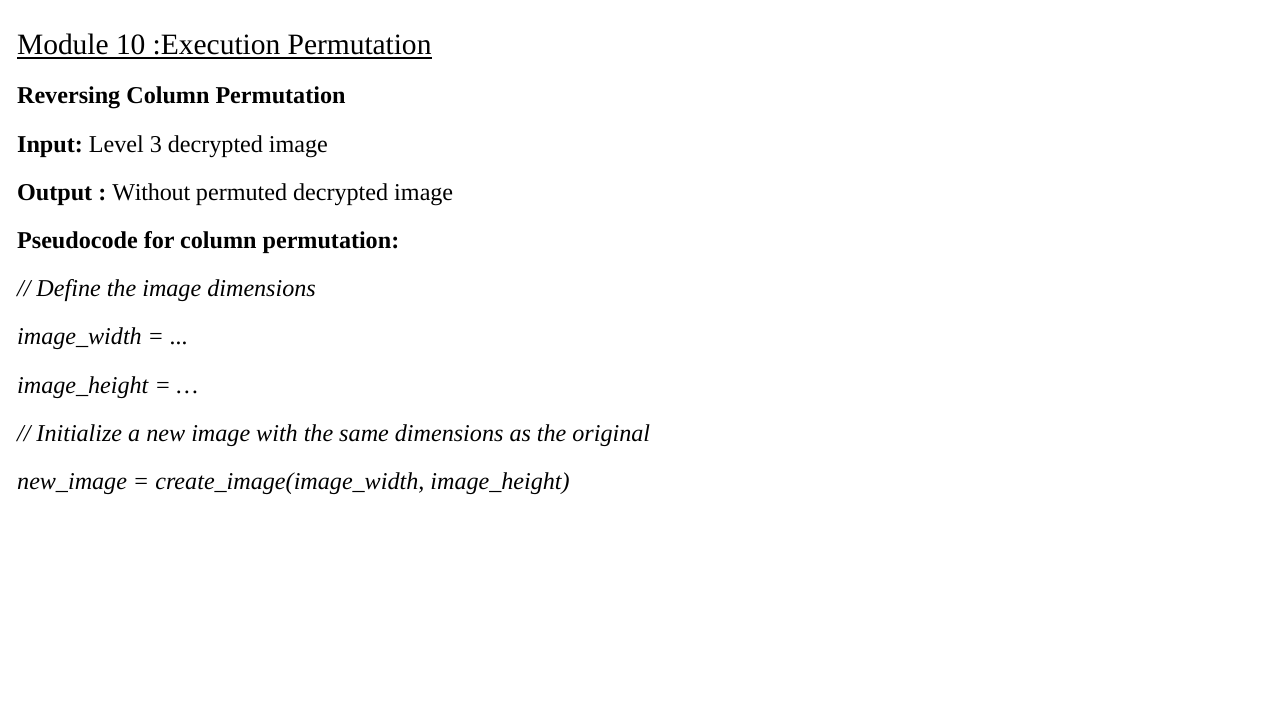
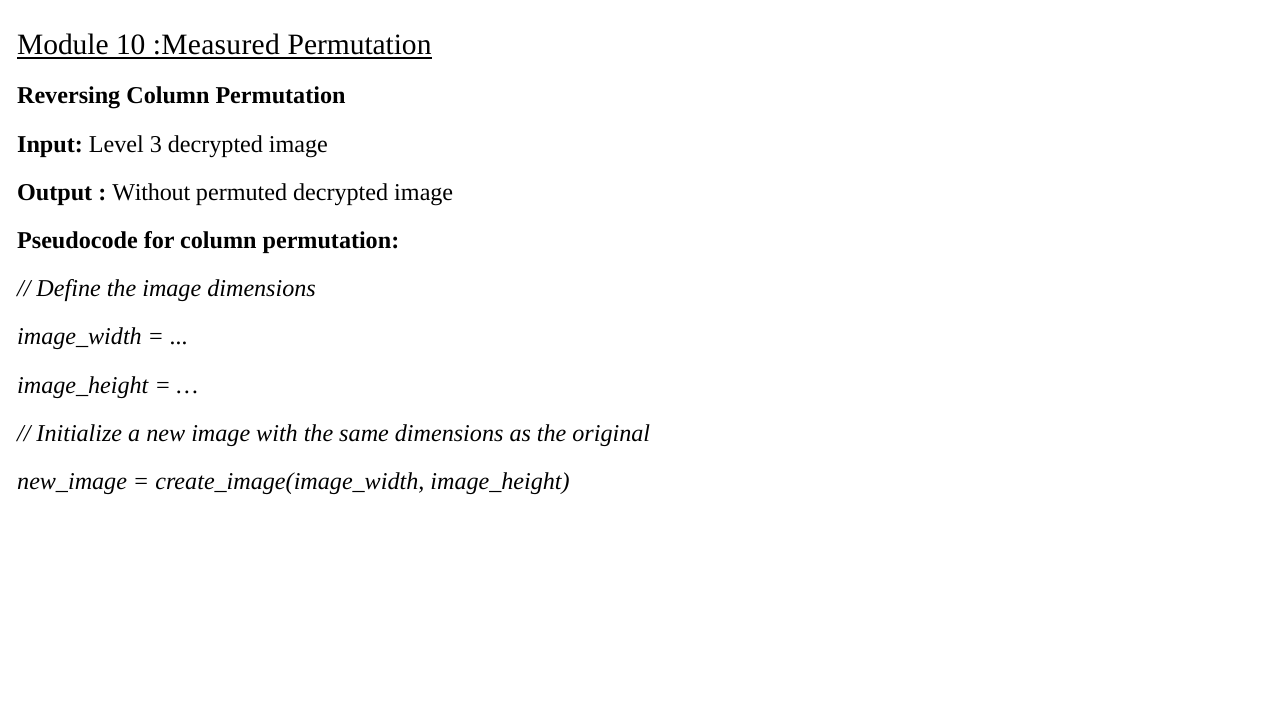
:Execution: :Execution -> :Measured
